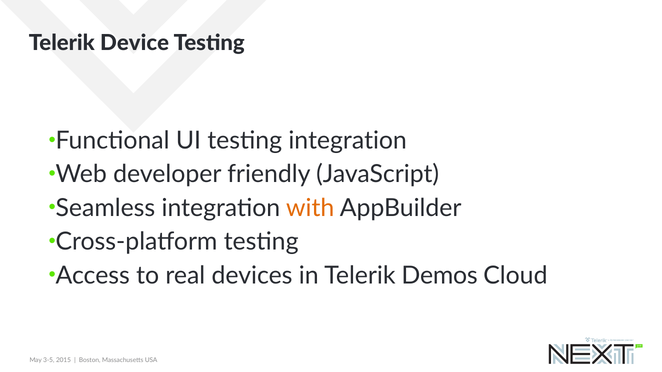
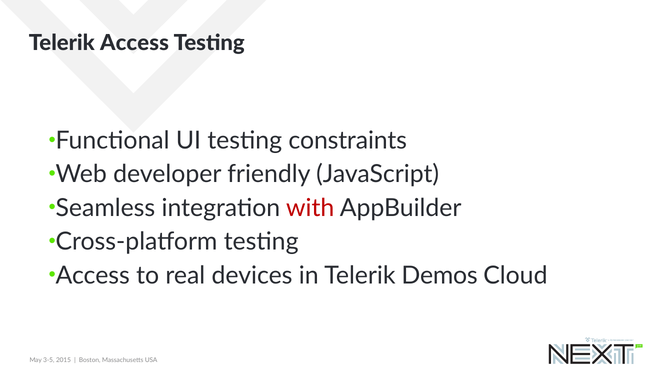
Telerik Device: Device -> Access
testing integration: integration -> constraints
with colour: orange -> red
